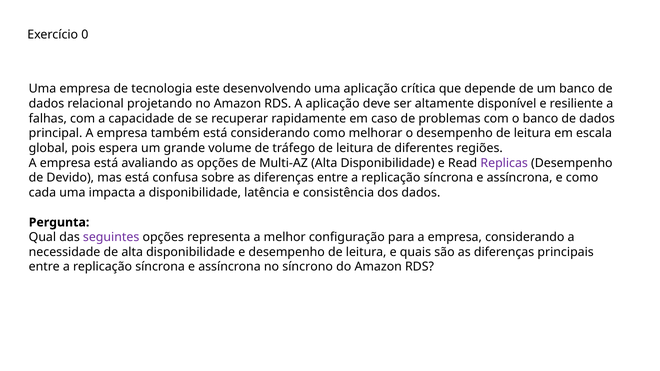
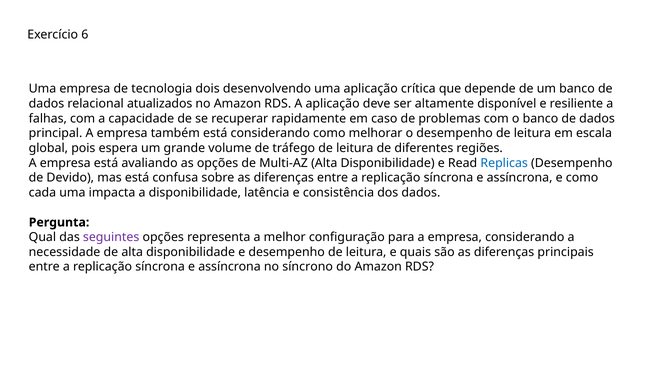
0: 0 -> 6
este: este -> dois
projetando: projetando -> atualizados
Replicas colour: purple -> blue
